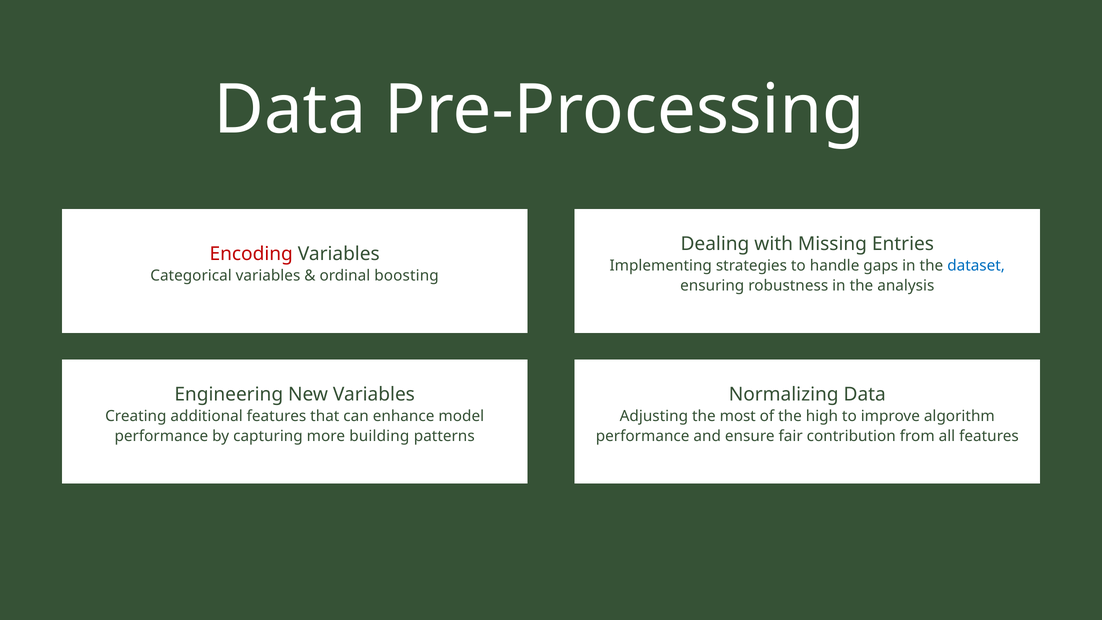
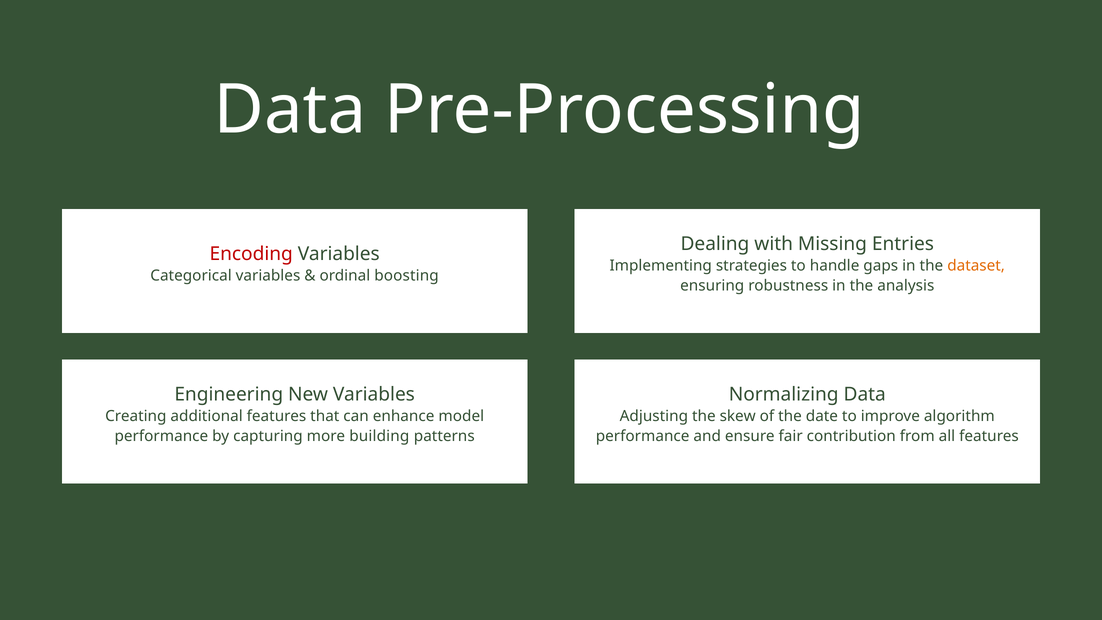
dataset colour: blue -> orange
most: most -> skew
high: high -> date
